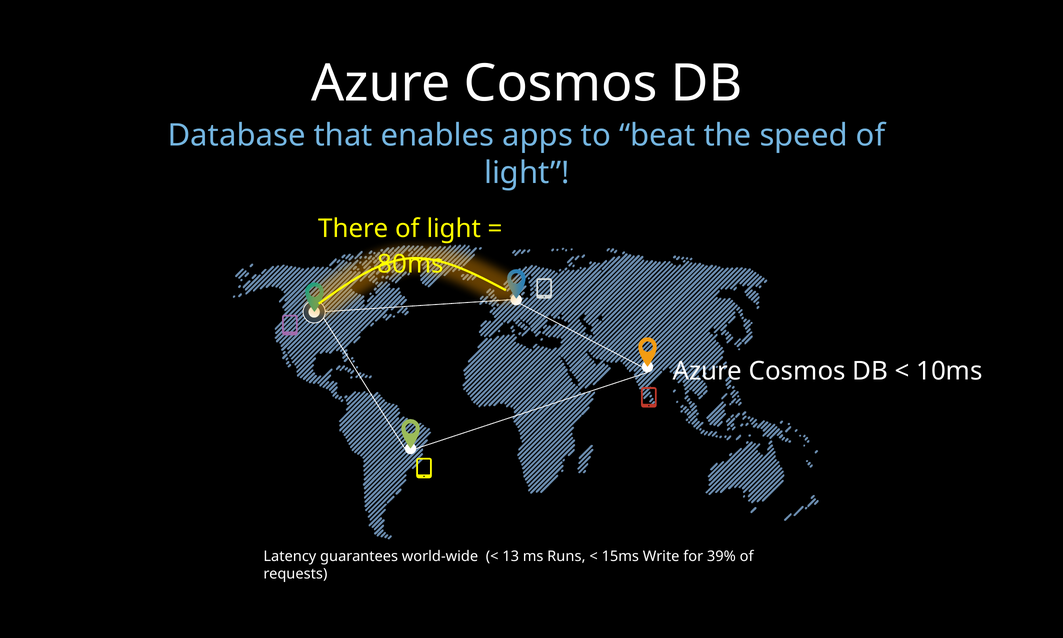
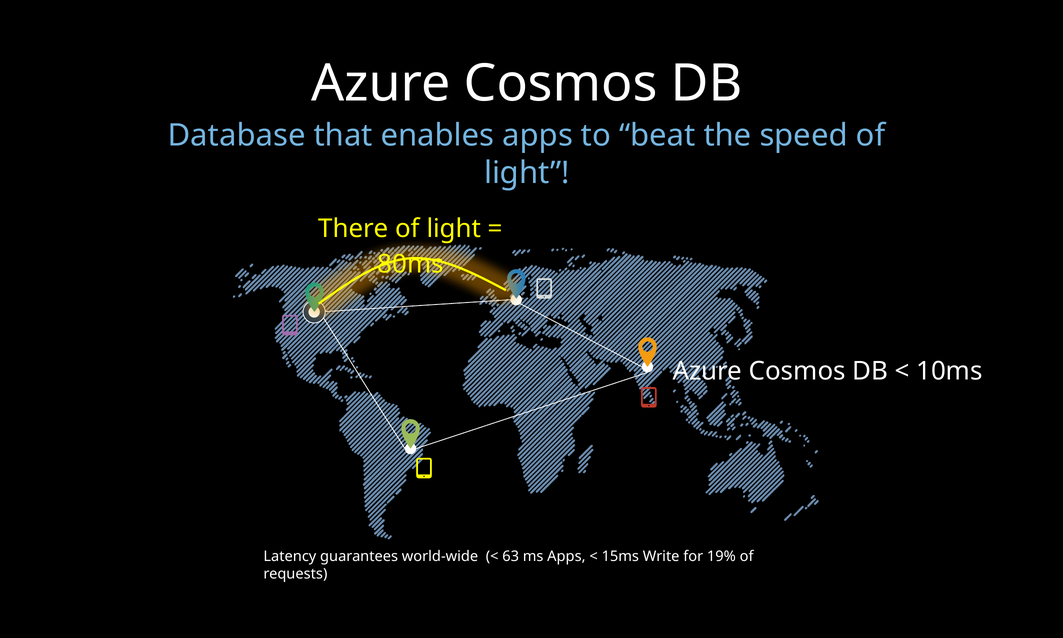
13: 13 -> 63
ms Runs: Runs -> Apps
39%: 39% -> 19%
